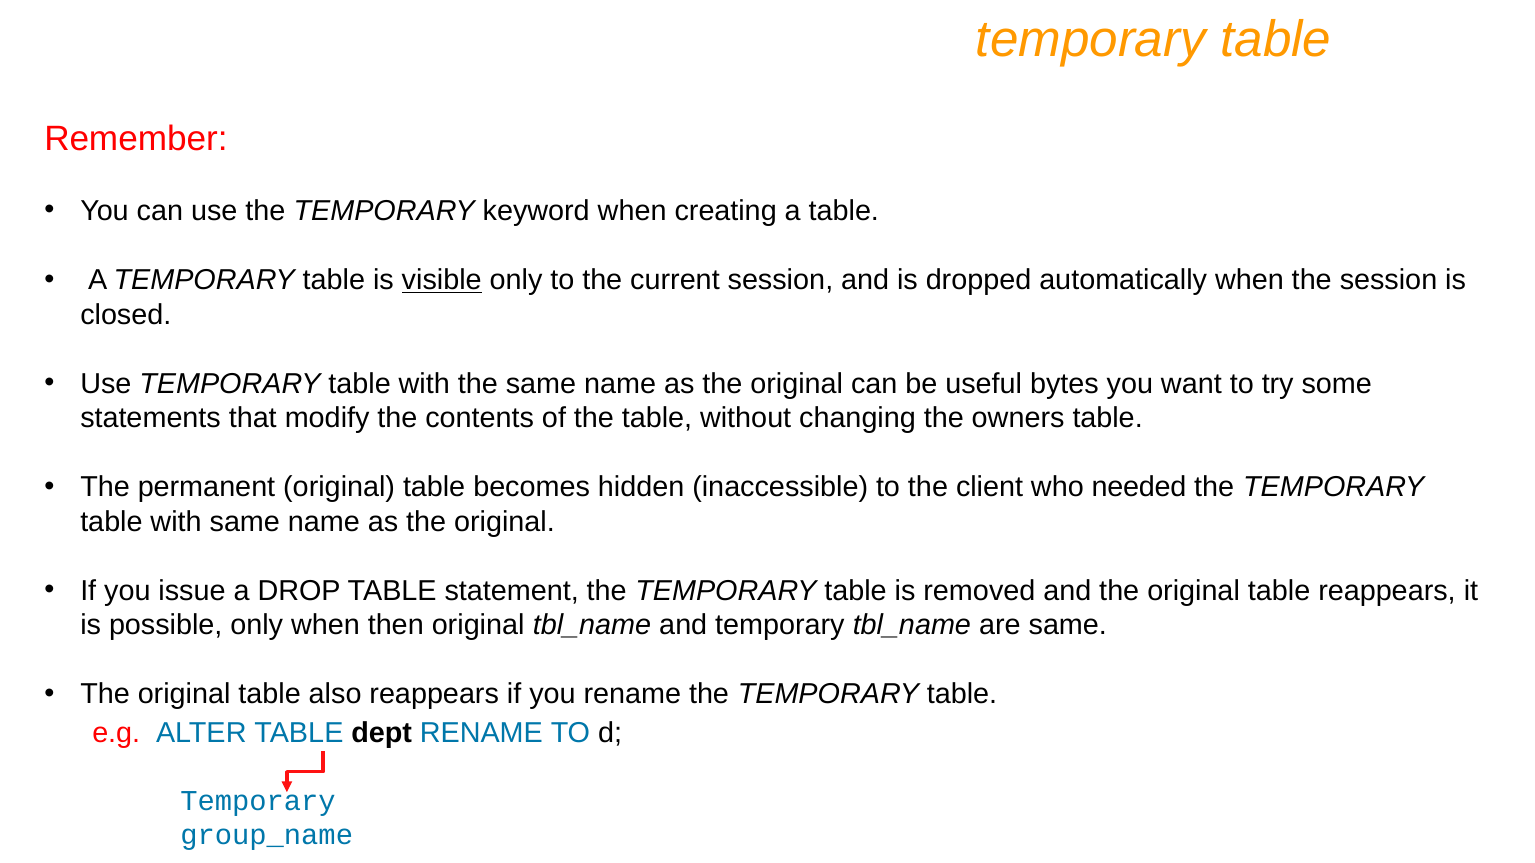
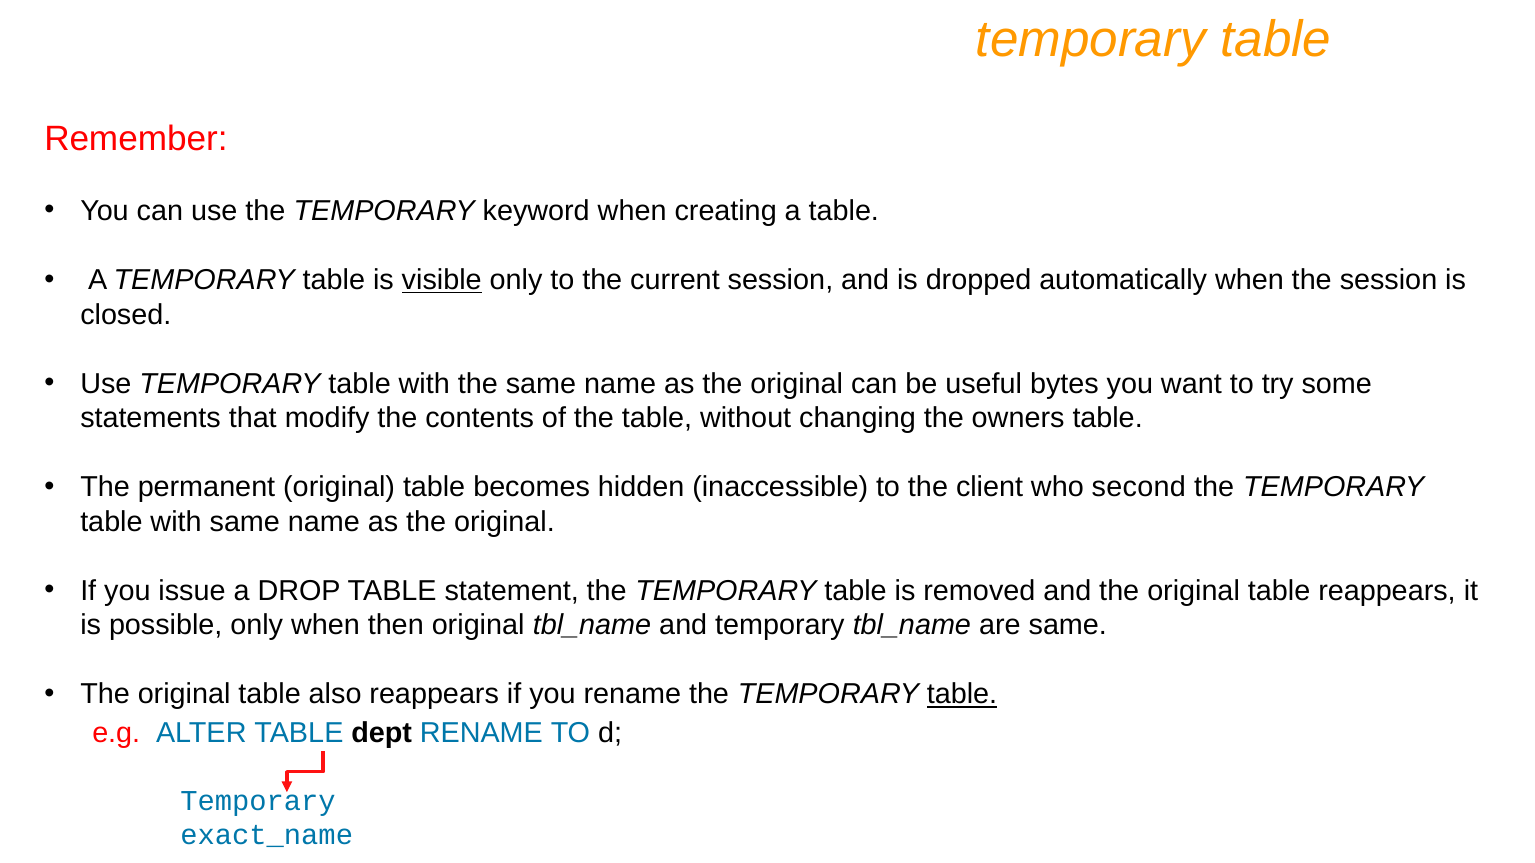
needed: needed -> second
table at (962, 695) underline: none -> present
group_name: group_name -> exact_name
